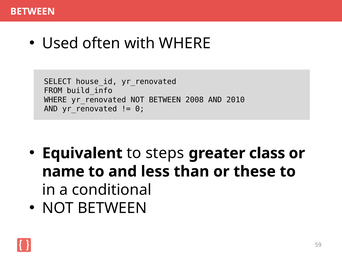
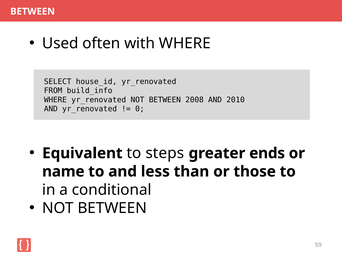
class: class -> ends
these: these -> those
